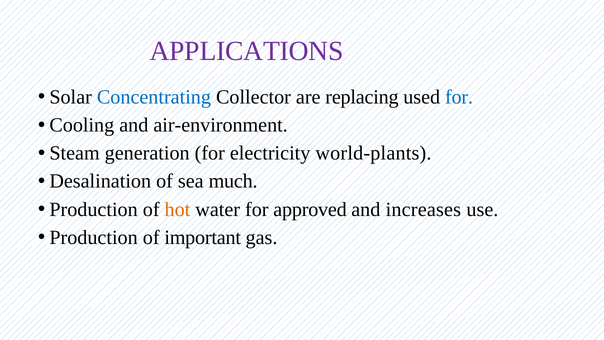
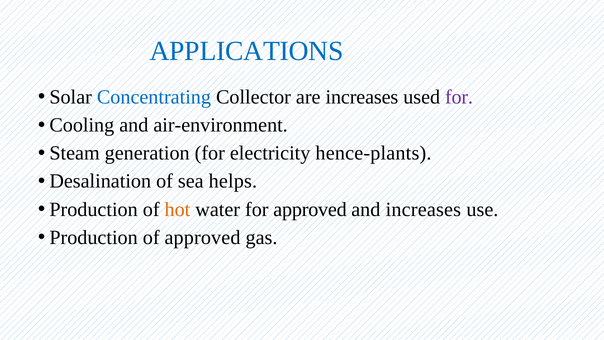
APPLICATIONS colour: purple -> blue
are replacing: replacing -> increases
for at (459, 97) colour: blue -> purple
world-plants: world-plants -> hence-plants
much: much -> helps
of important: important -> approved
